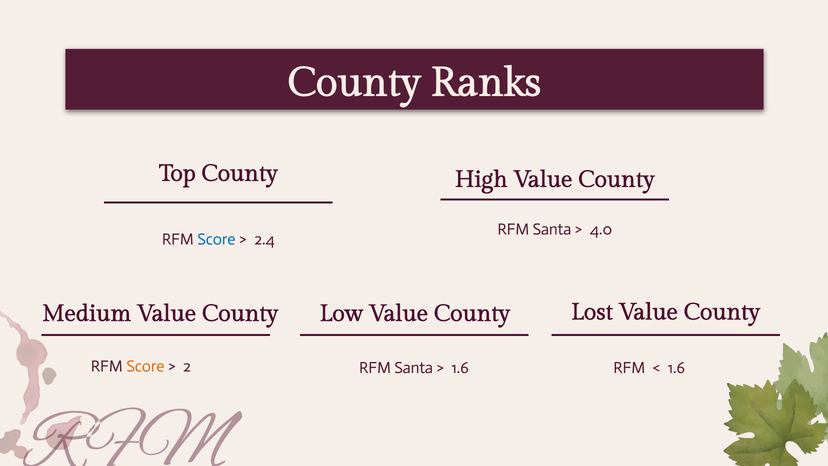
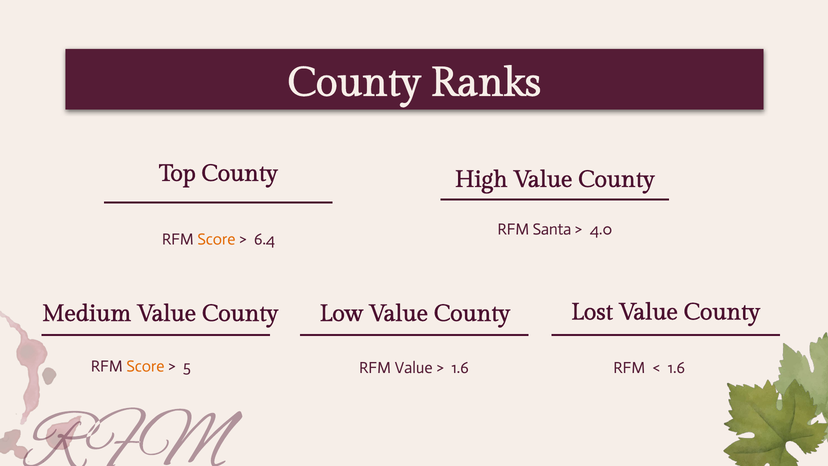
Score at (216, 239) colour: blue -> orange
2.4: 2.4 -> 6.4
2: 2 -> 5
Santa at (414, 368): Santa -> Value
